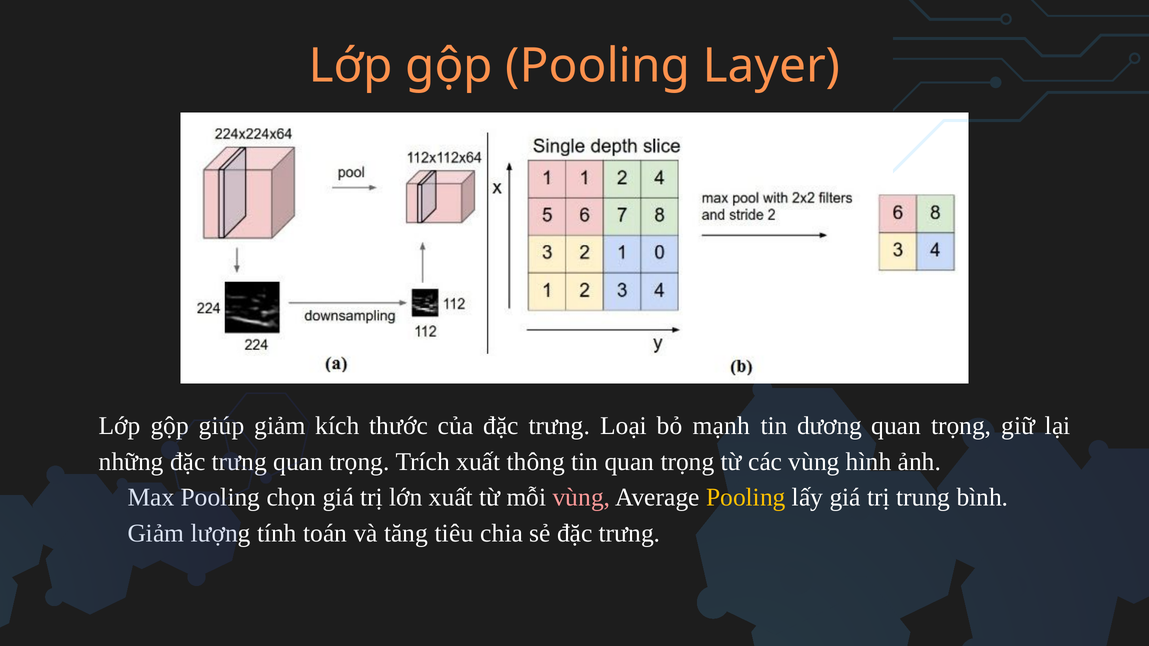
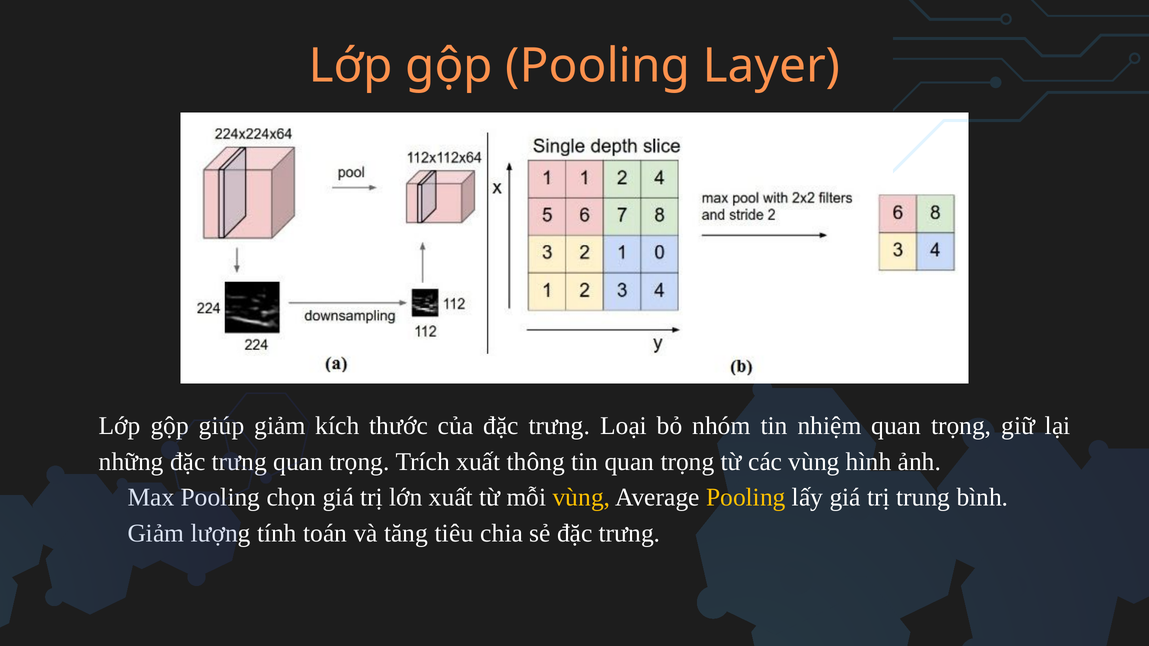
mạnh: mạnh -> nhóm
dương: dương -> nhiệm
vùng at (581, 498) colour: pink -> yellow
